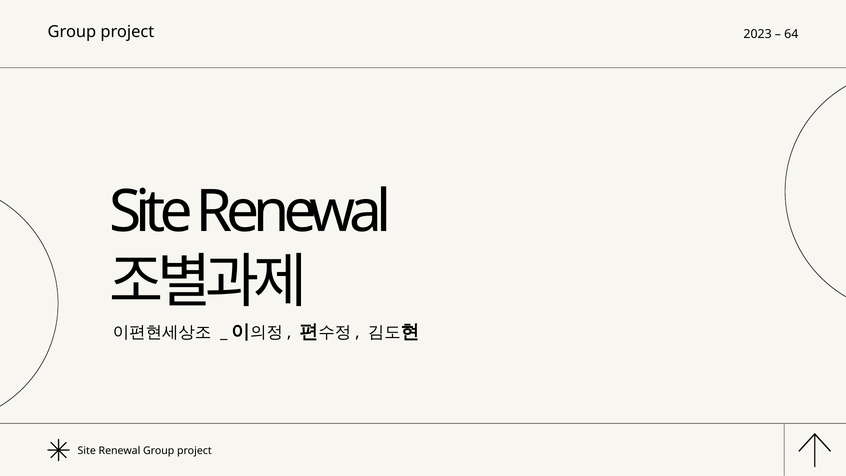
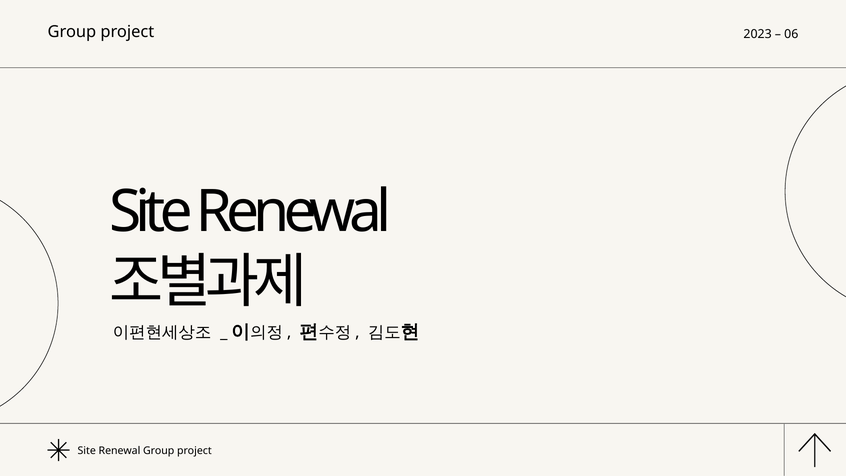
64: 64 -> 06
